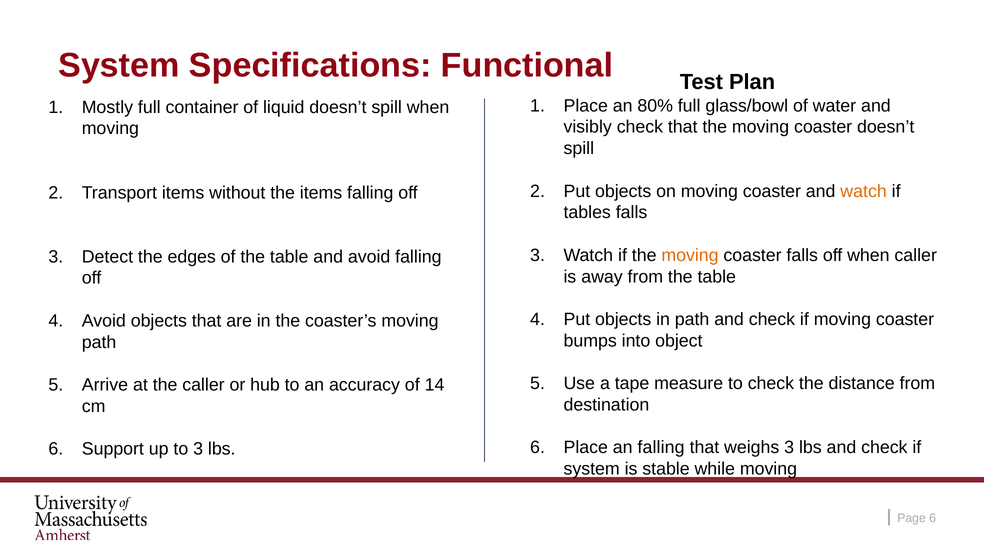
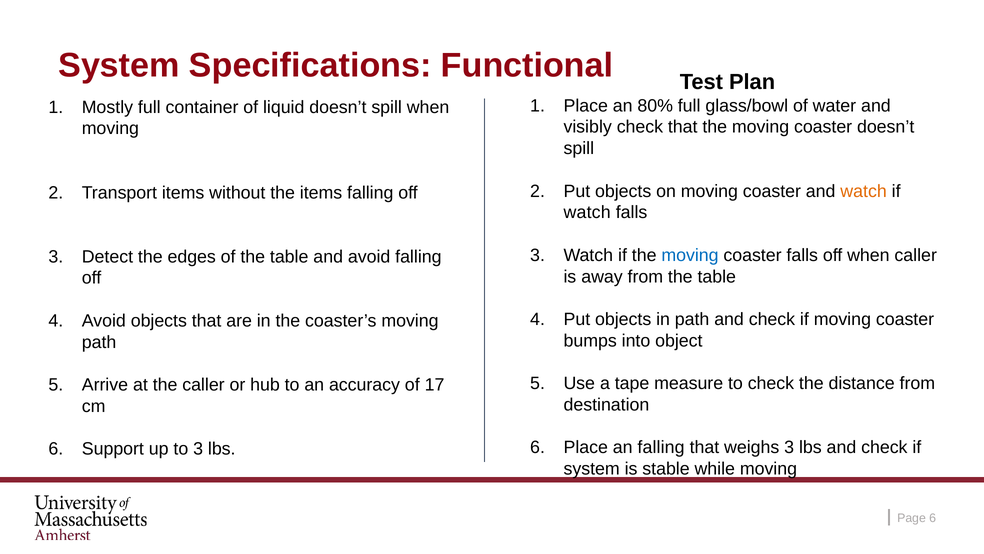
tables at (587, 212): tables -> watch
moving at (690, 255) colour: orange -> blue
14: 14 -> 17
